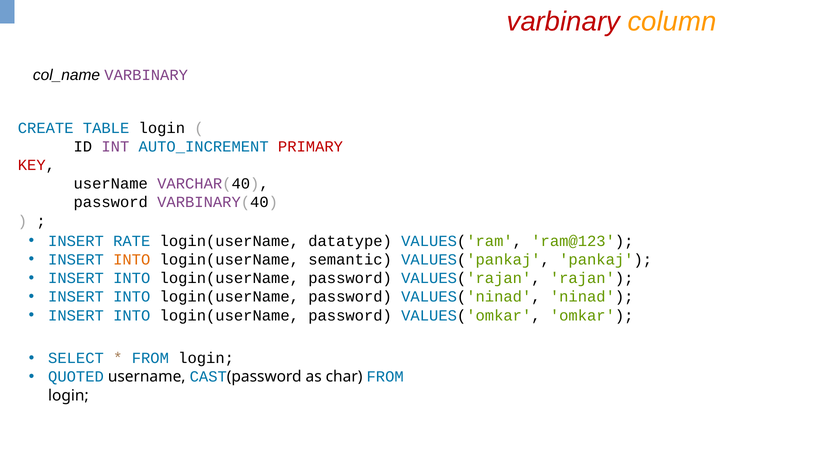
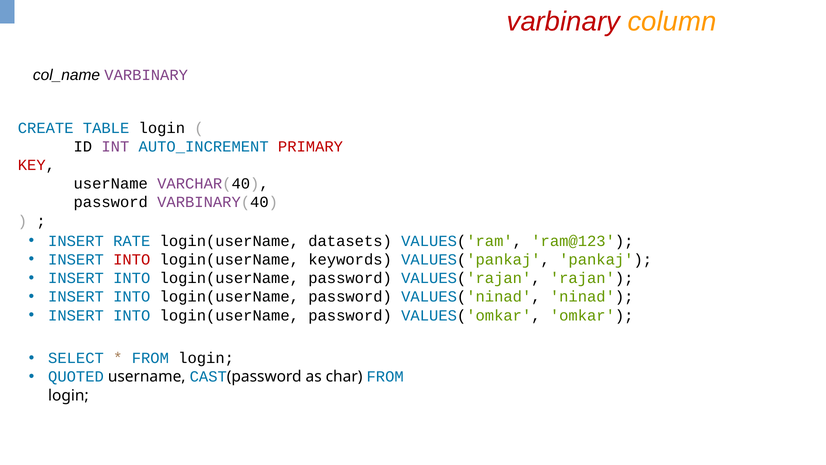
datatype: datatype -> datasets
INTO at (132, 259) colour: orange -> red
semantic: semantic -> keywords
